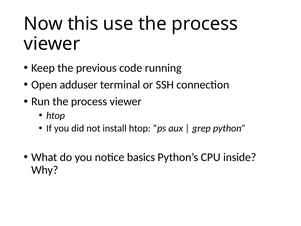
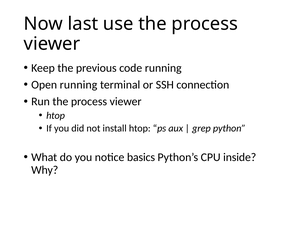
this: this -> last
Open adduser: adduser -> running
